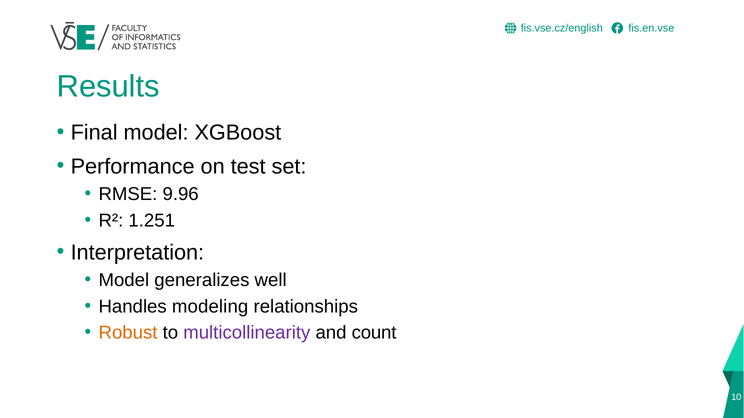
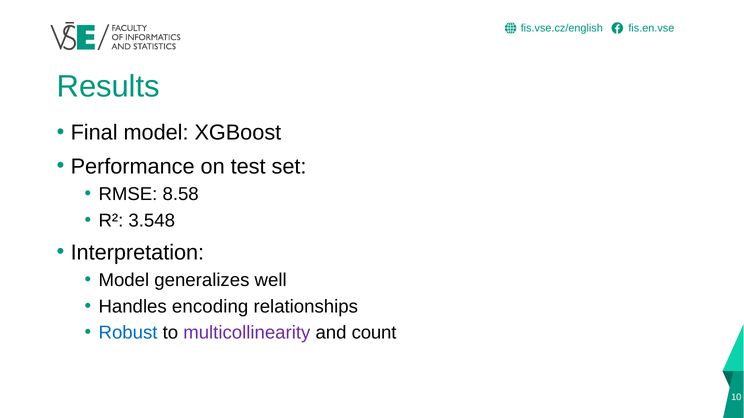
9.96: 9.96 -> 8.58
1.251: 1.251 -> 3.548
modeling: modeling -> encoding
Robust colour: orange -> blue
